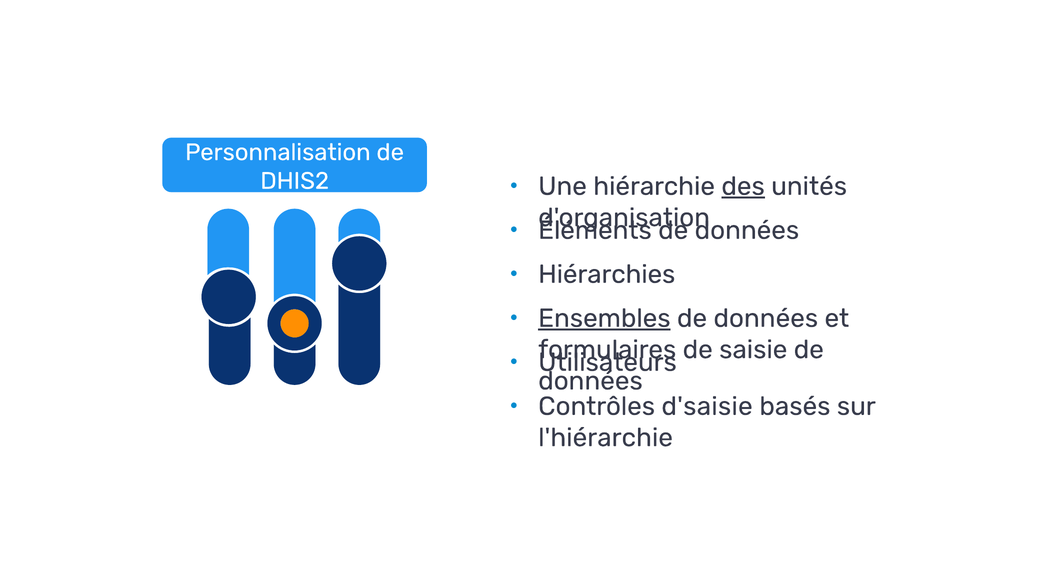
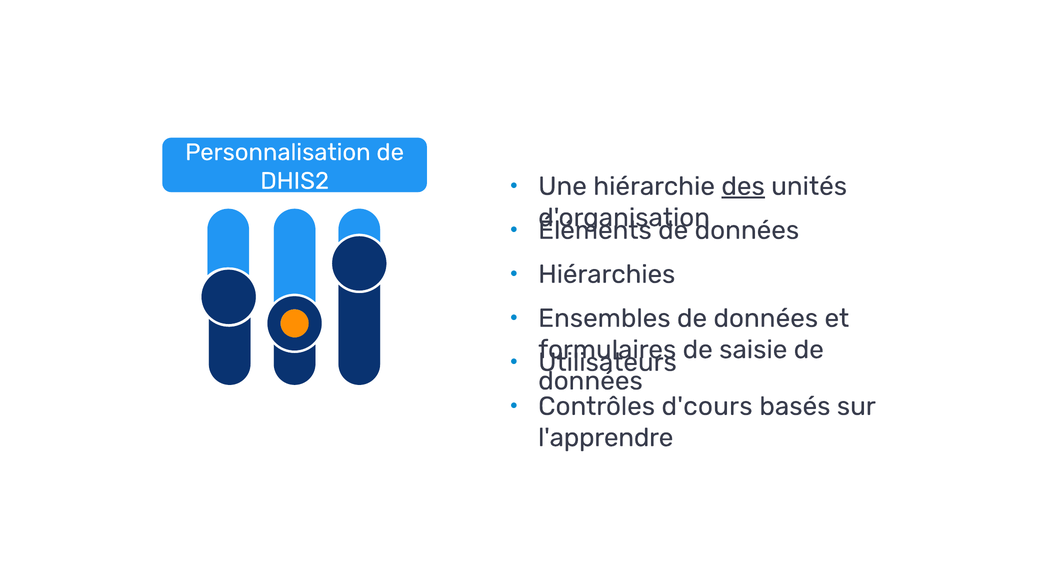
Ensembles underline: present -> none
d'saisie: d'saisie -> d'cours
l'hiérarchie: l'hiérarchie -> l'apprendre
